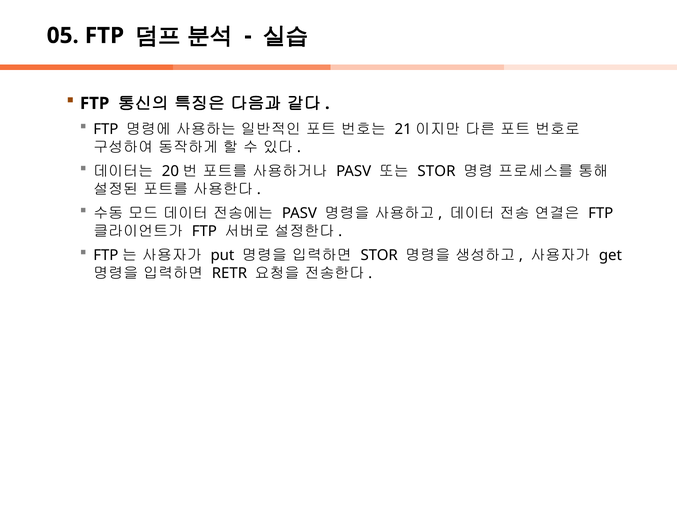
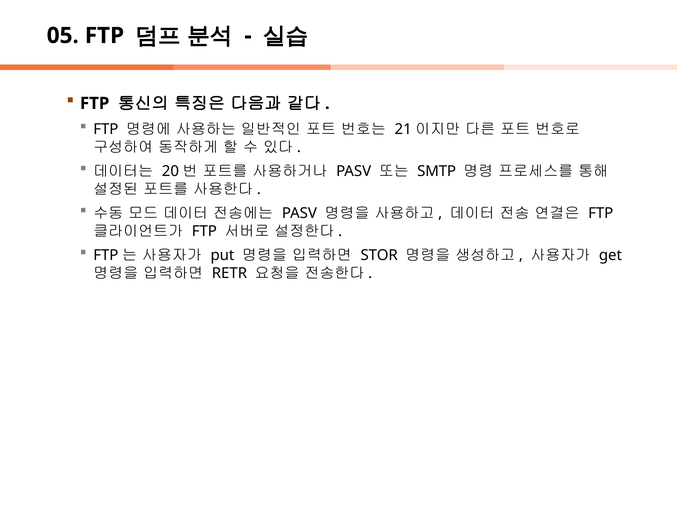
STOR at (436, 171): STOR -> SMTP
